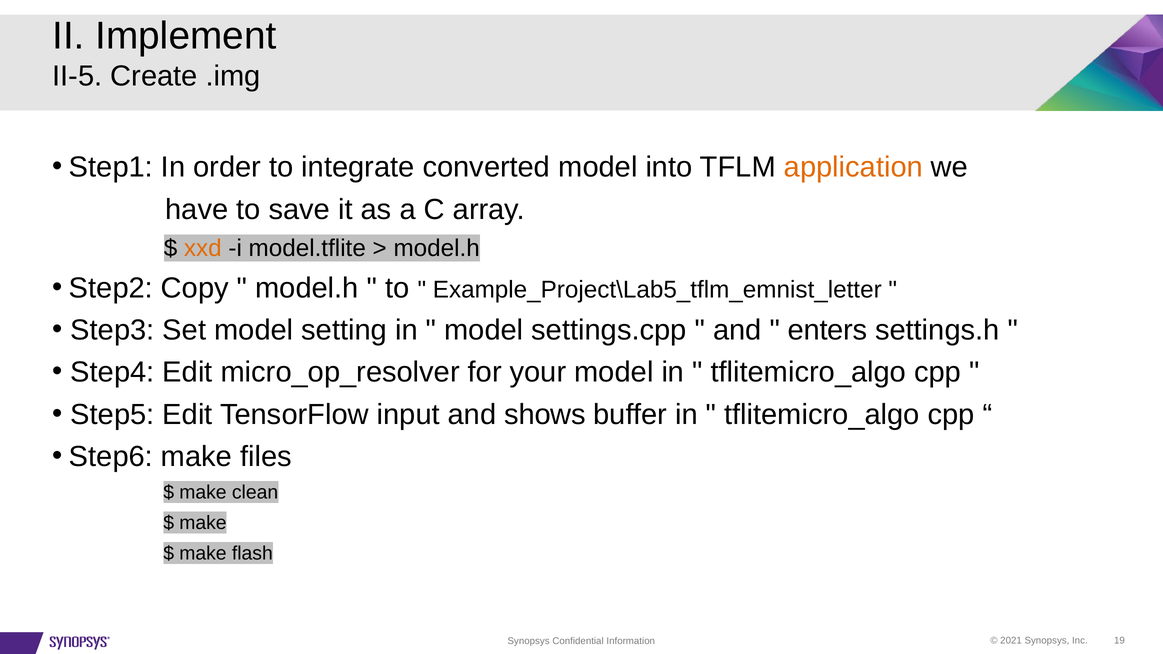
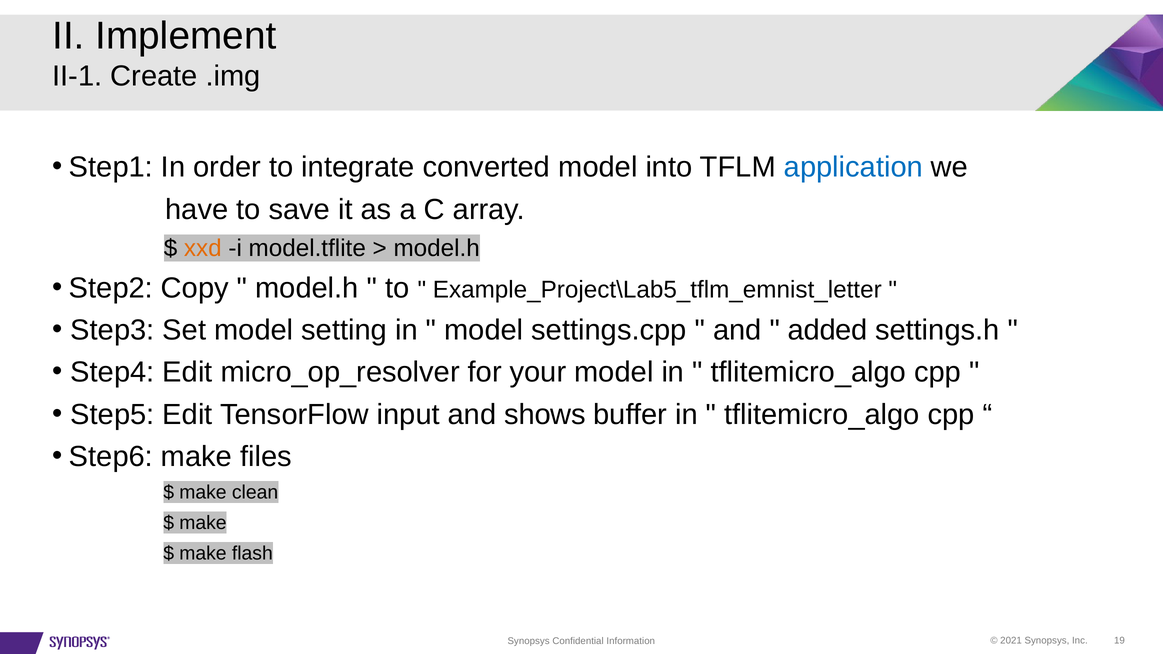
II-5: II-5 -> II-1
application colour: orange -> blue
enters: enters -> added
